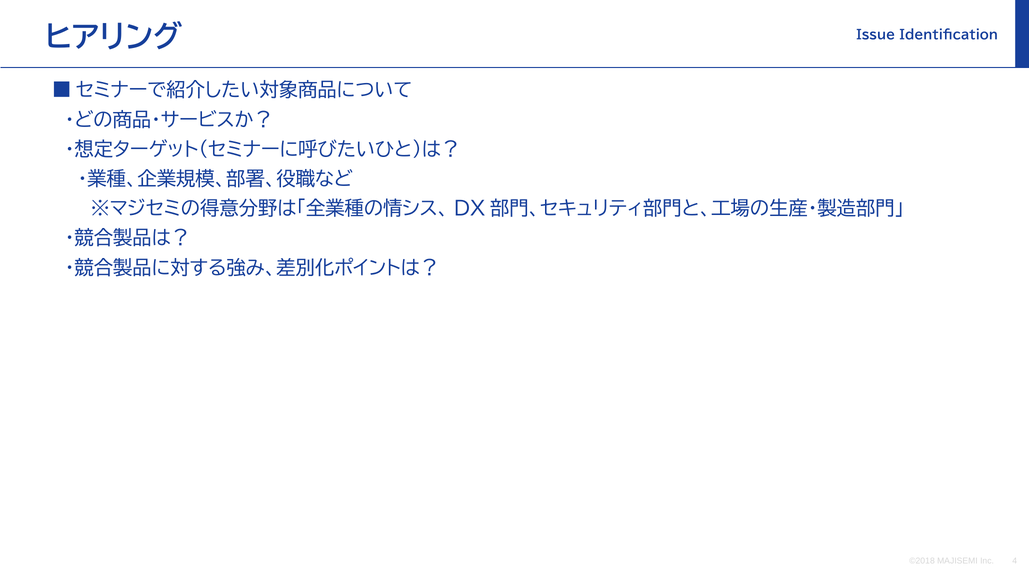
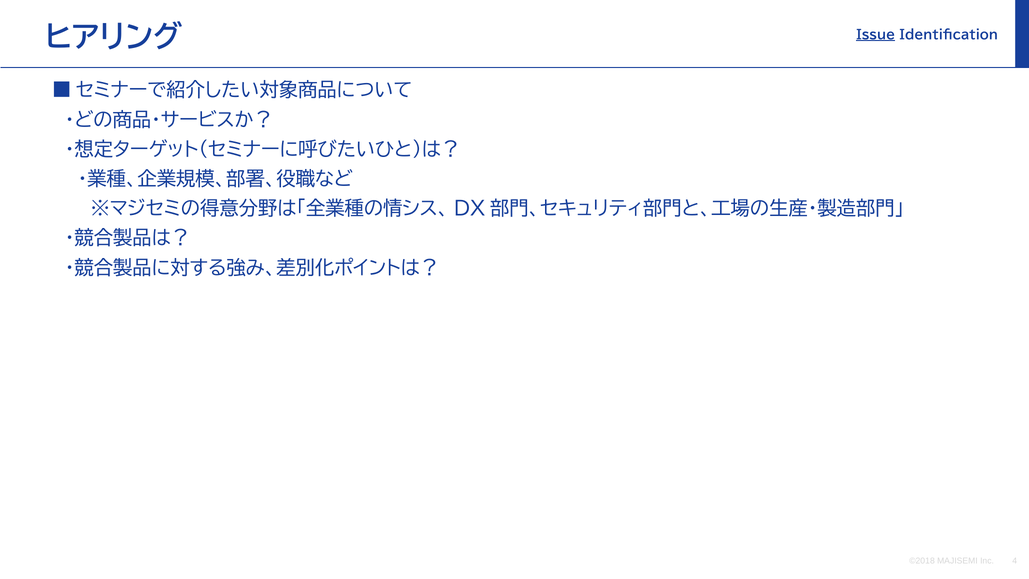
Issue underline: none -> present
